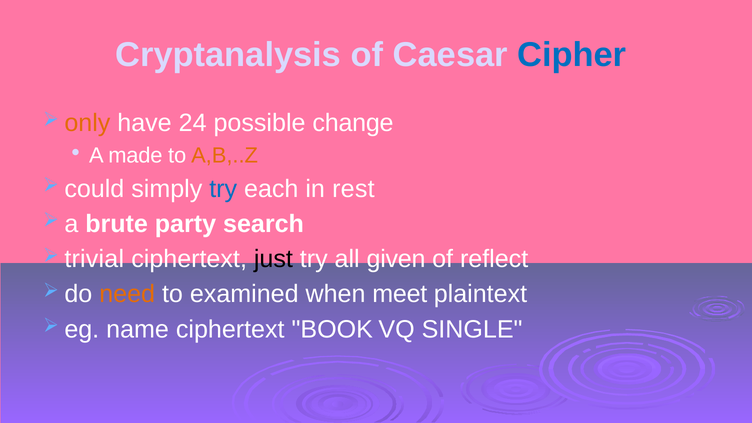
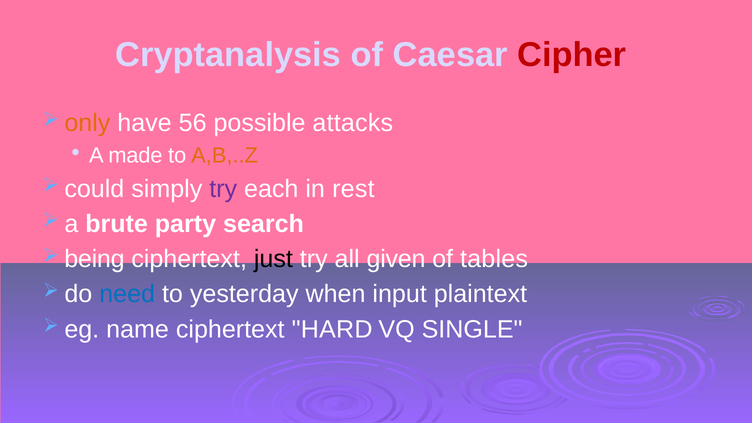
Cipher colour: blue -> red
24: 24 -> 56
change: change -> attacks
try at (223, 189) colour: blue -> purple
trivial: trivial -> being
reflect: reflect -> tables
need colour: orange -> blue
examined: examined -> yesterday
meet: meet -> input
BOOK: BOOK -> HARD
